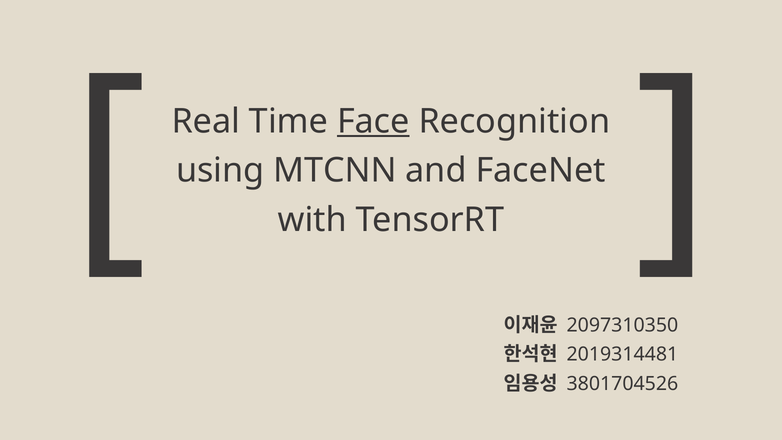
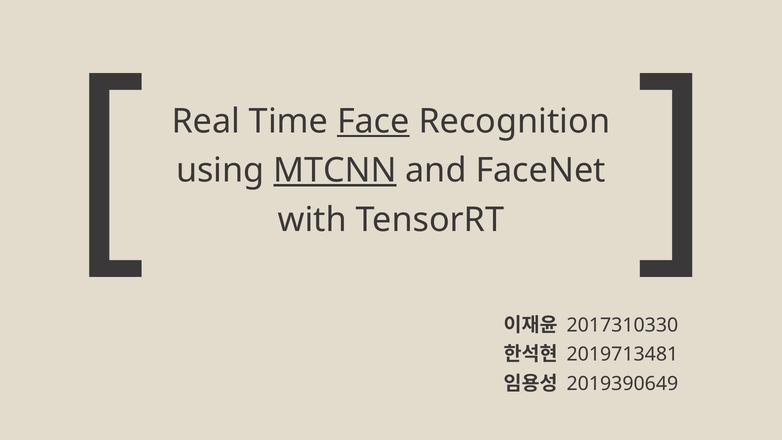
MTCNN underline: none -> present
2097310350: 2097310350 -> 2017310330
2019314481: 2019314481 -> 2019713481
3801704526: 3801704526 -> 2019390649
